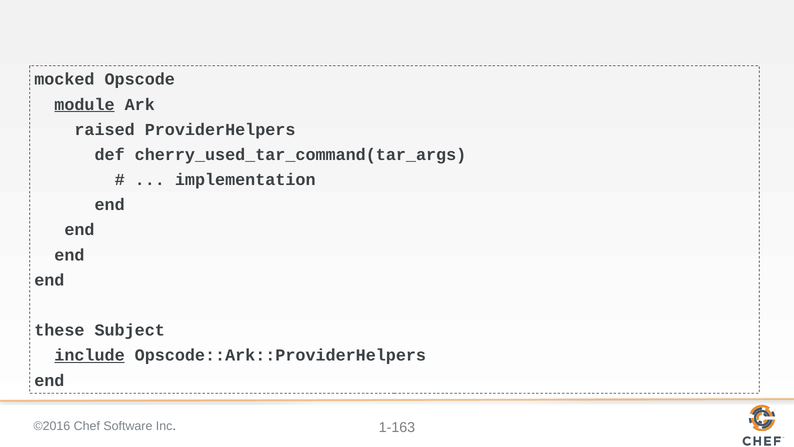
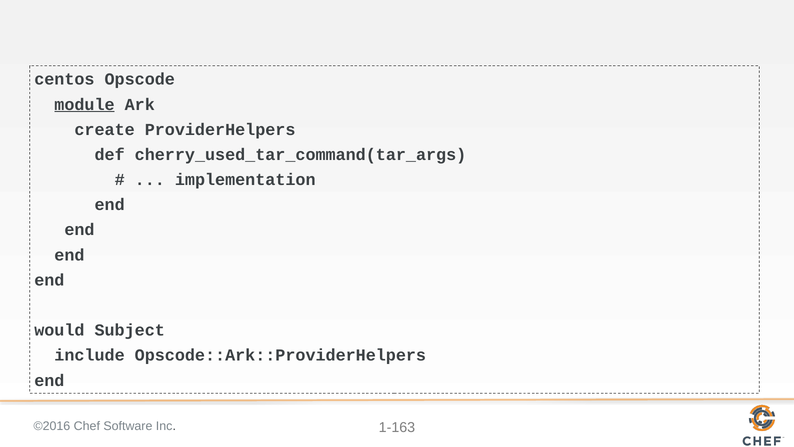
mocked: mocked -> centos
raised: raised -> create
these: these -> would
include underline: present -> none
